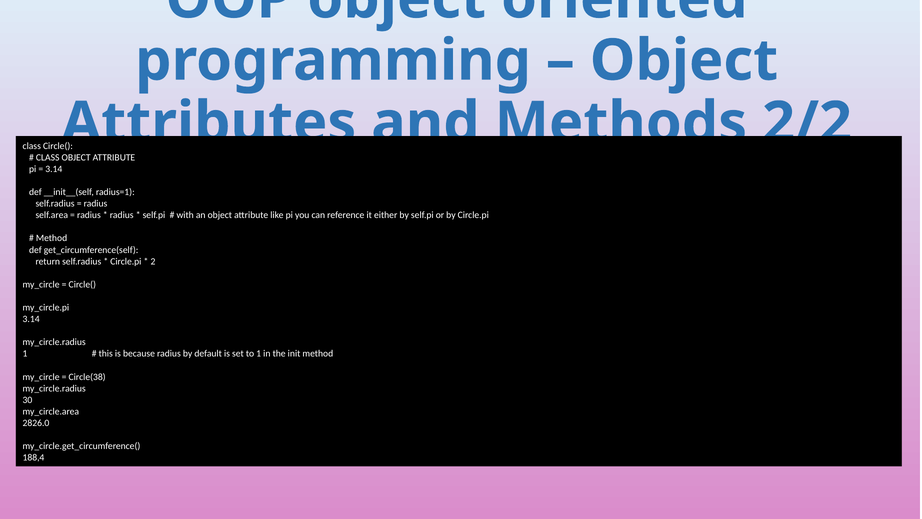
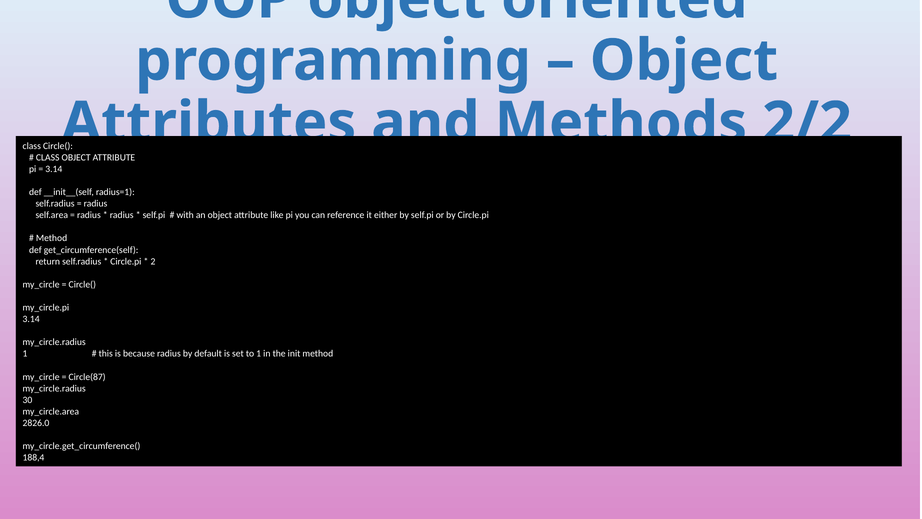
Circle(38: Circle(38 -> Circle(87
